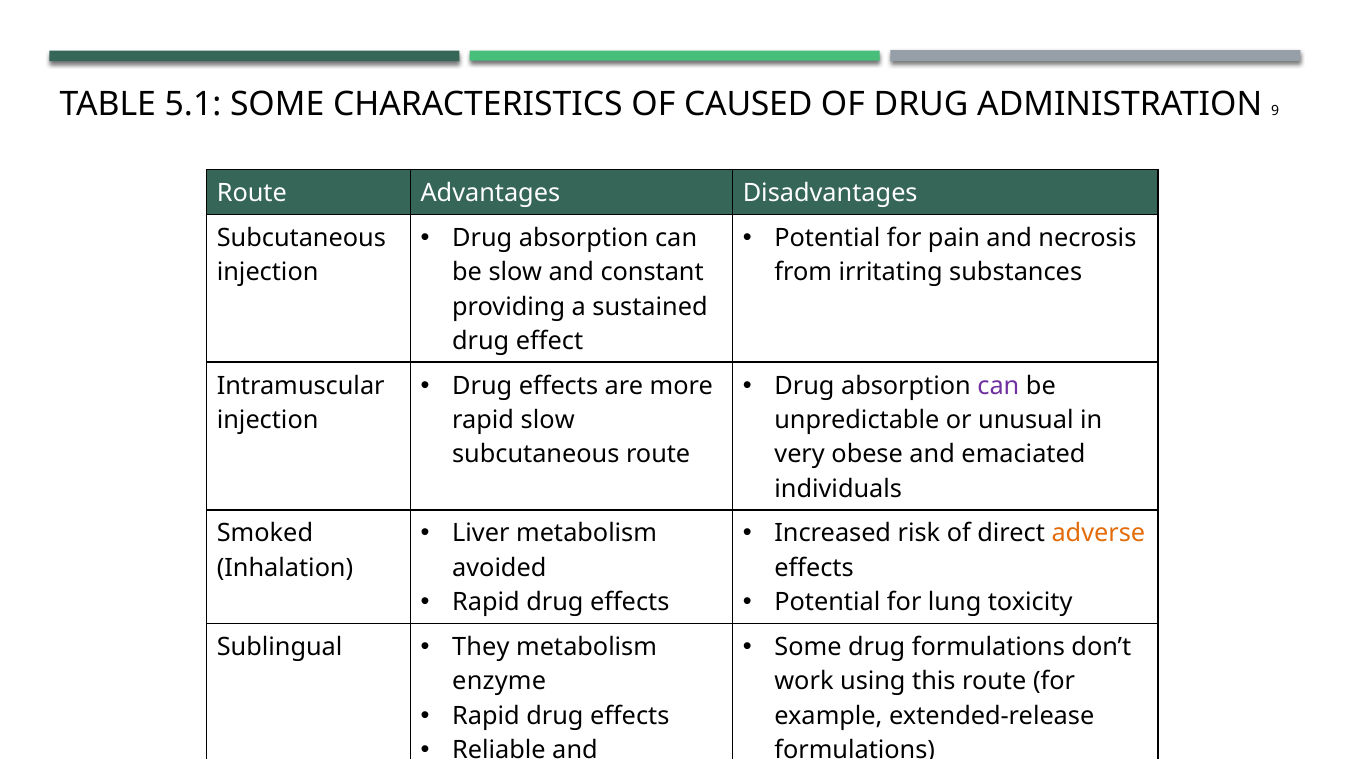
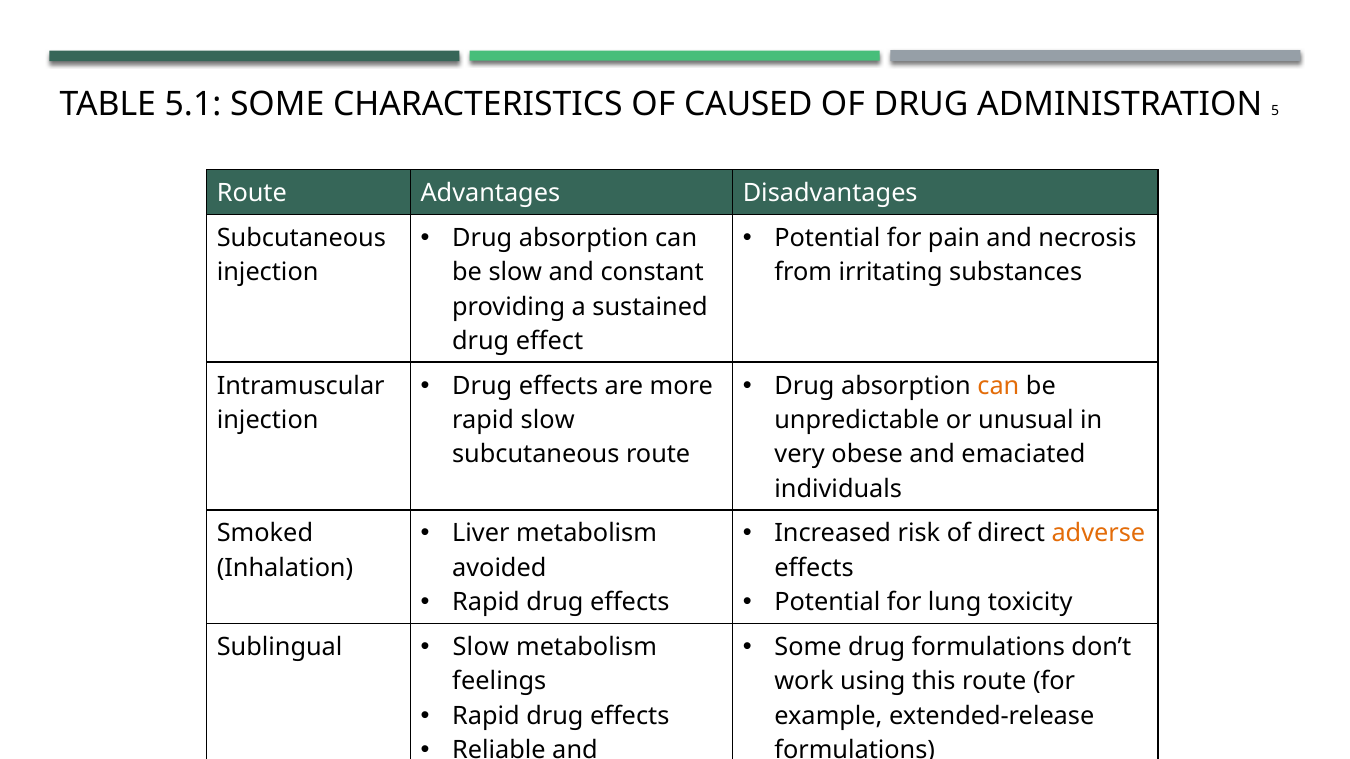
9: 9 -> 5
can at (998, 386) colour: purple -> orange
They at (481, 647): They -> Slow
enzyme: enzyme -> feelings
